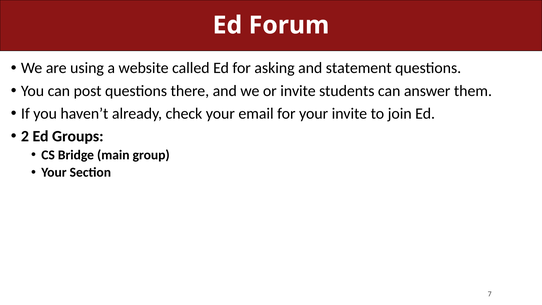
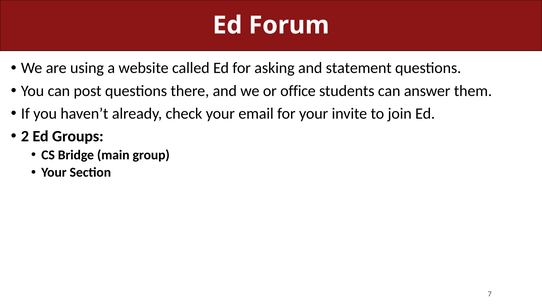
or invite: invite -> office
